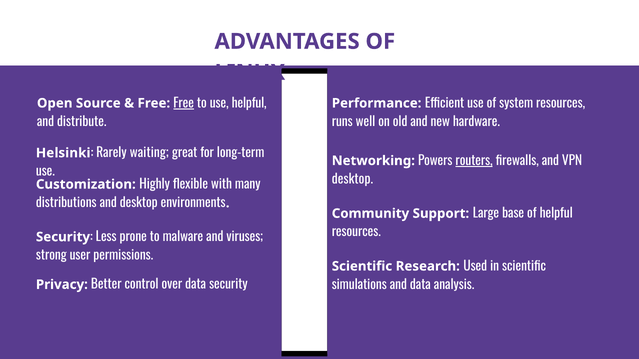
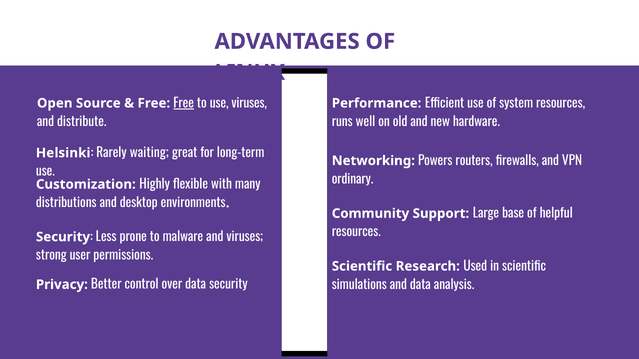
use helpful: helpful -> viruses
routers underline: present -> none
desktop at (352, 180): desktop -> ordinary
